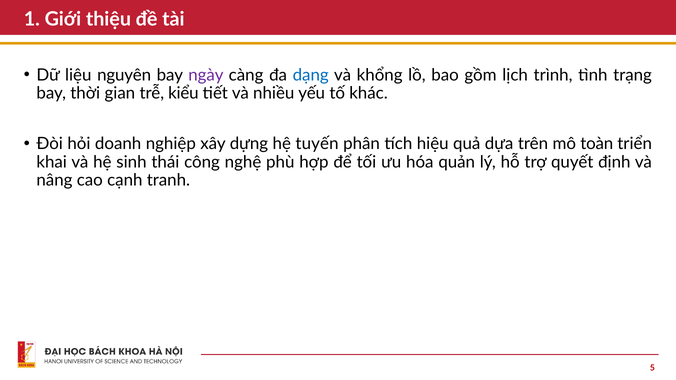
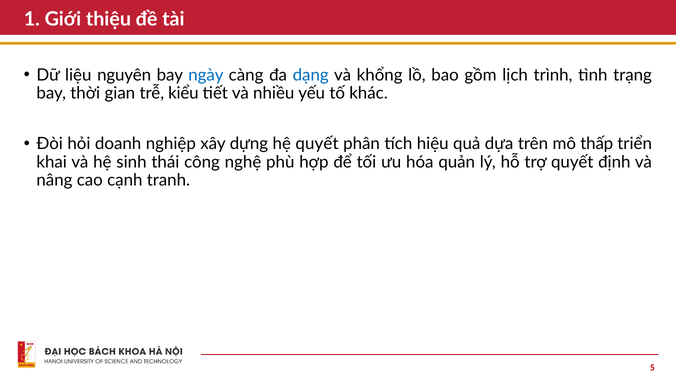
ngày colour: purple -> blue
hệ tuyến: tuyến -> quyết
toàn: toàn -> thấp
